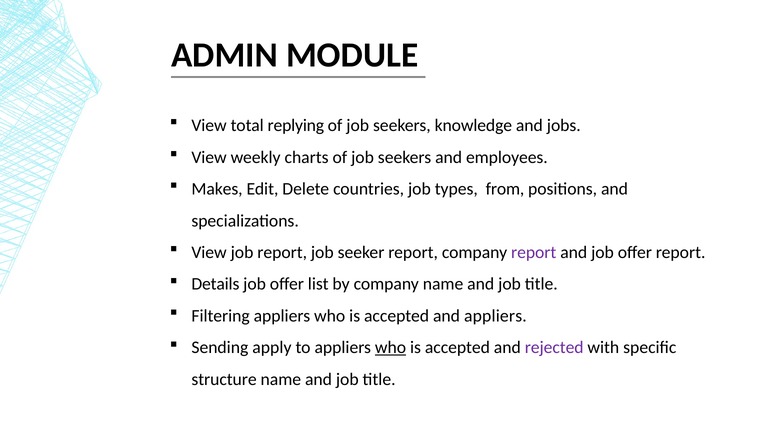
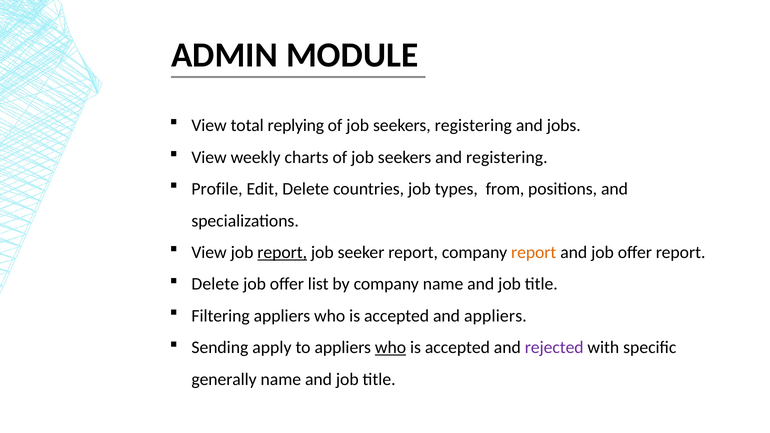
seekers knowledge: knowledge -> registering
and employees: employees -> registering
Makes: Makes -> Profile
report at (282, 253) underline: none -> present
report at (534, 253) colour: purple -> orange
Details at (215, 284): Details -> Delete
structure: structure -> generally
